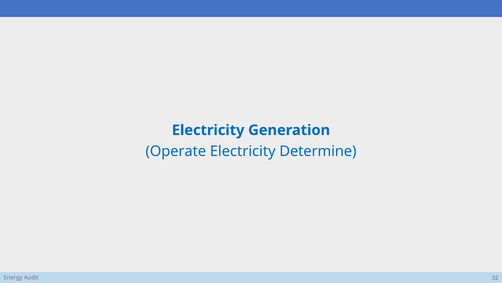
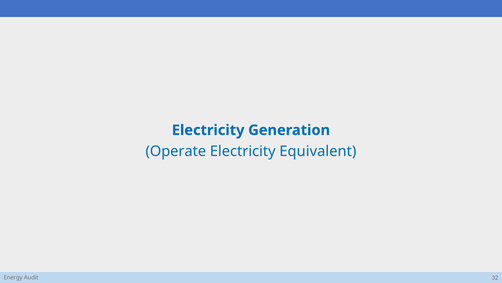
Determine: Determine -> Equivalent
